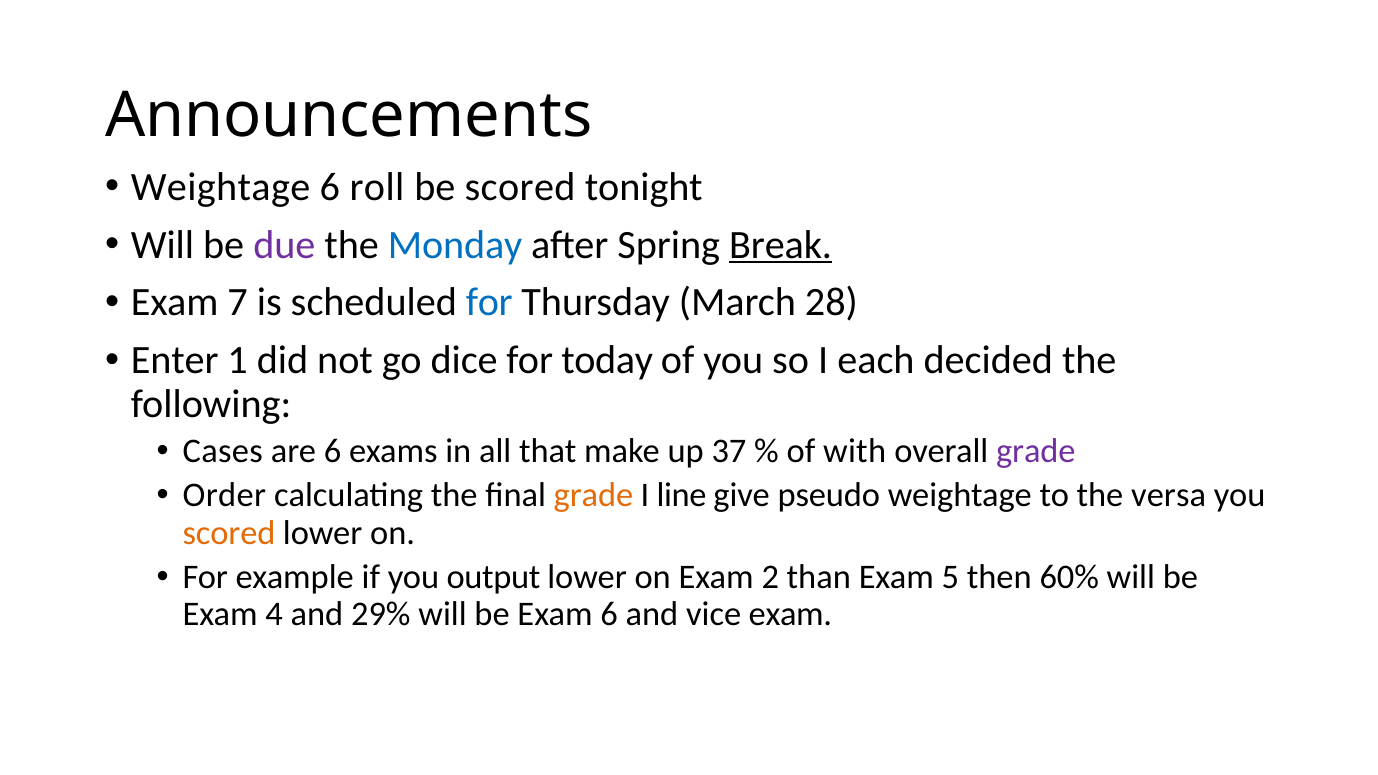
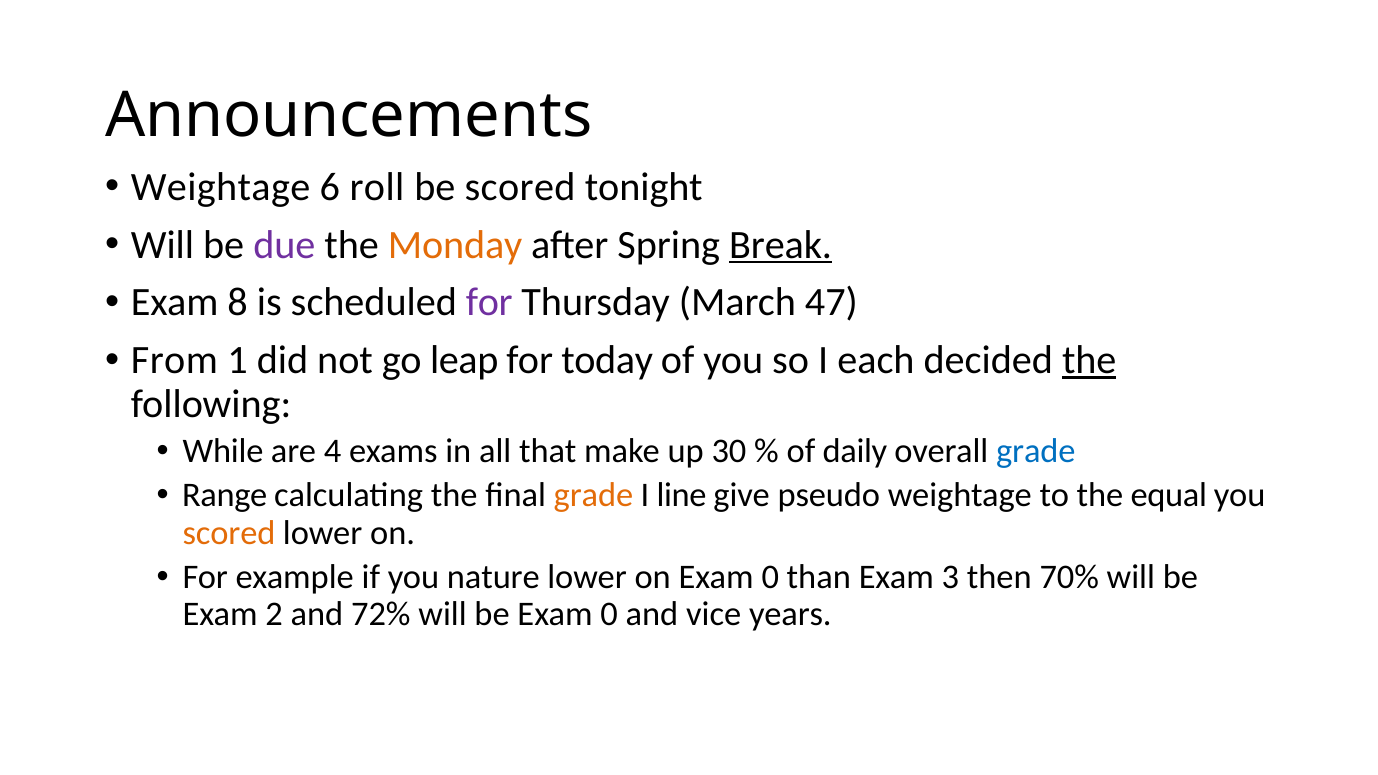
Monday colour: blue -> orange
7: 7 -> 8
for at (489, 303) colour: blue -> purple
28: 28 -> 47
Enter: Enter -> From
dice: dice -> leap
the at (1089, 360) underline: none -> present
Cases: Cases -> While
are 6: 6 -> 4
37: 37 -> 30
with: with -> daily
grade at (1036, 451) colour: purple -> blue
Order: Order -> Range
versa: versa -> equal
output: output -> nature
on Exam 2: 2 -> 0
5: 5 -> 3
60%: 60% -> 70%
4: 4 -> 2
29%: 29% -> 72%
be Exam 6: 6 -> 0
vice exam: exam -> years
